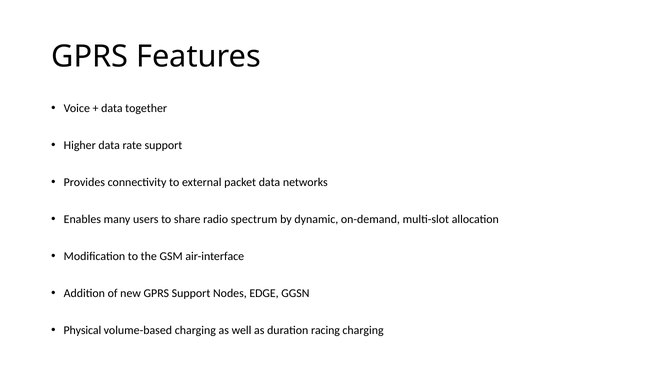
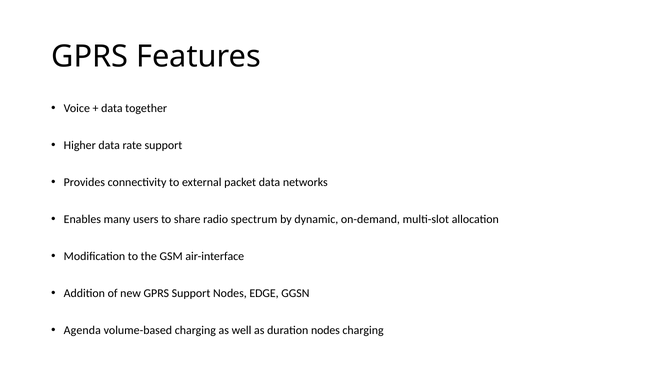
Physical: Physical -> Agenda
duration racing: racing -> nodes
